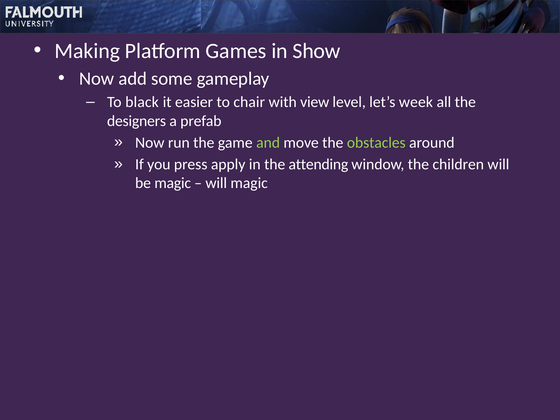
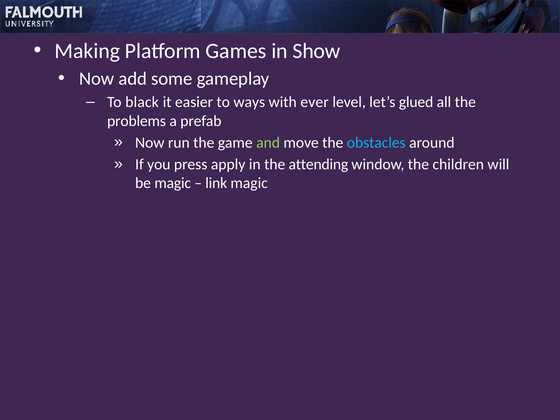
chair: chair -> ways
view: view -> ever
week: week -> glued
designers: designers -> problems
obstacles colour: light green -> light blue
will at (216, 183): will -> link
